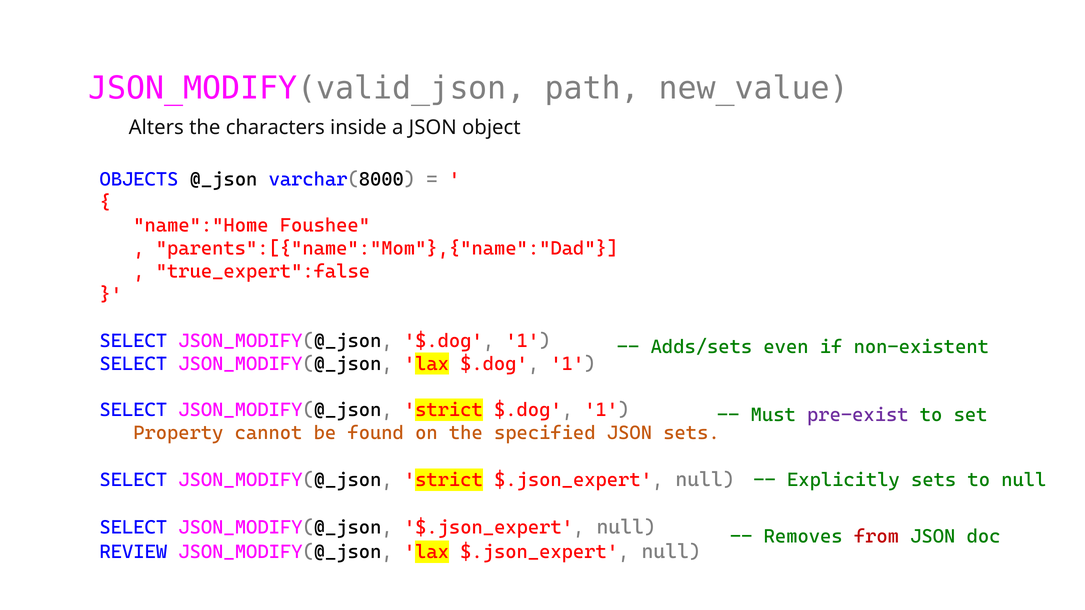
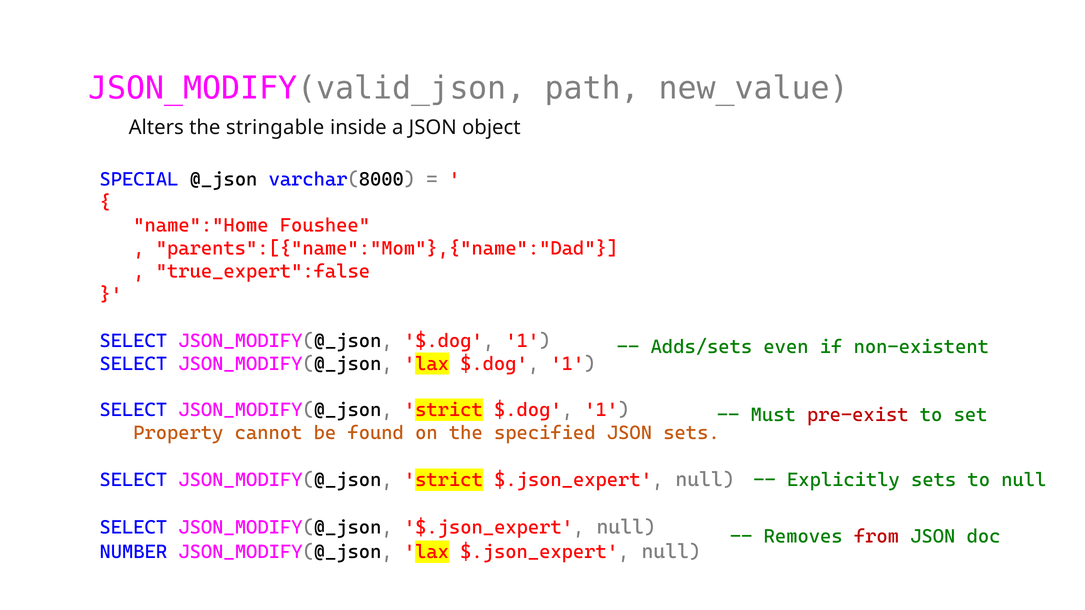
characters: characters -> stringable
OBJECTS: OBJECTS -> SPECIAL
pre-exist colour: purple -> red
REVIEW: REVIEW -> NUMBER
